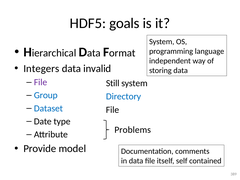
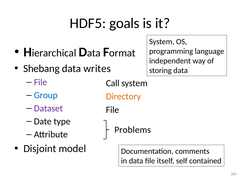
Integers: Integers -> Shebang
invalid: invalid -> writes
Still: Still -> Call
Directory colour: blue -> orange
Dataset colour: blue -> purple
Provide: Provide -> Disjoint
